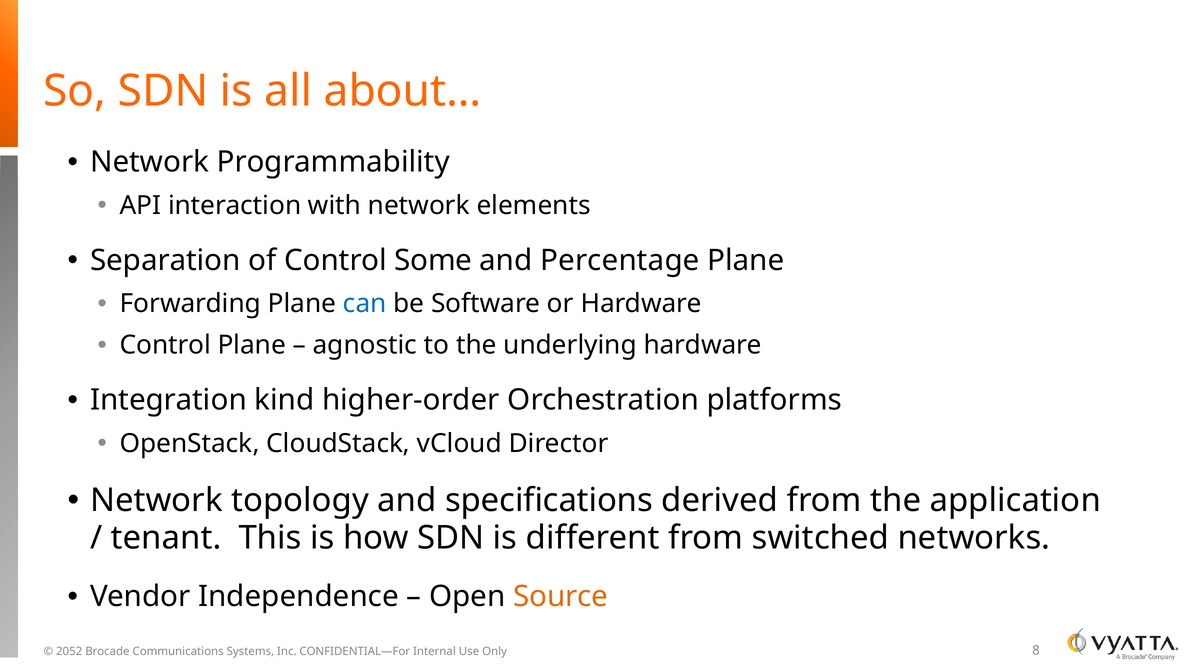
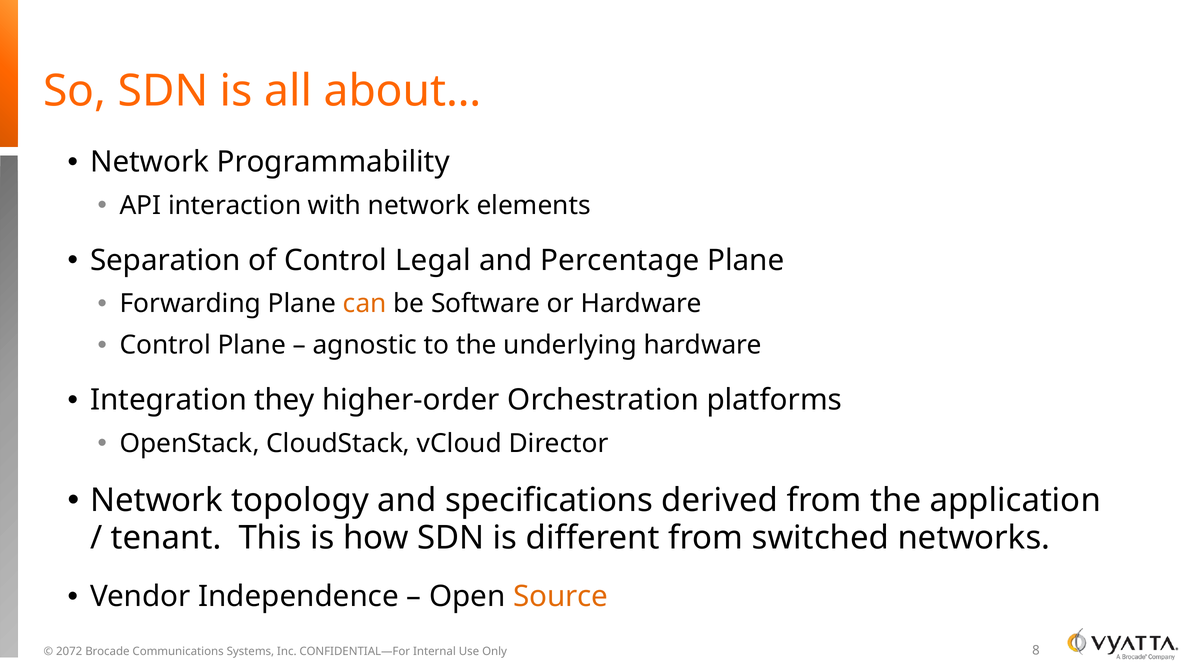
Some: Some -> Legal
can colour: blue -> orange
kind: kind -> they
2052: 2052 -> 2072
